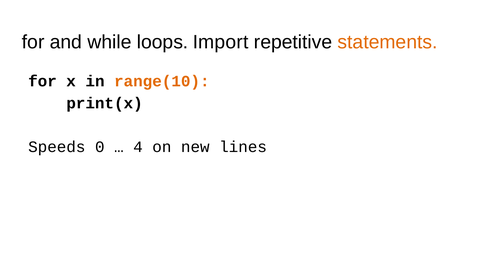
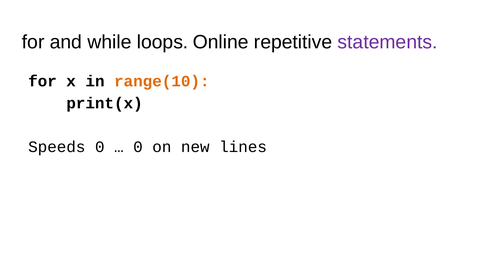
Import: Import -> Online
statements colour: orange -> purple
4 at (138, 147): 4 -> 0
